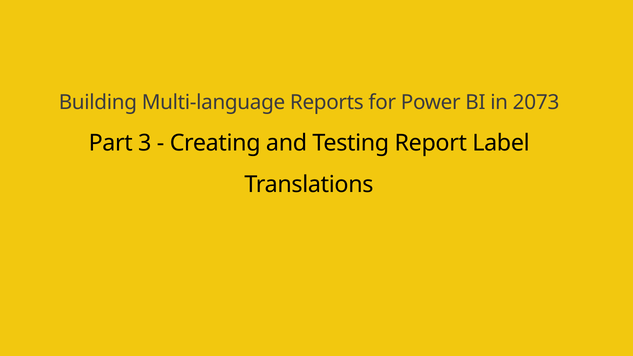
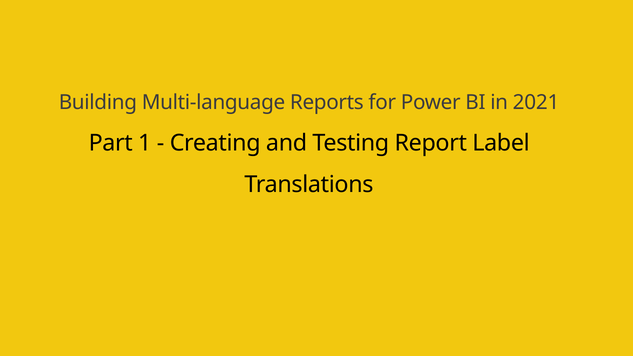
2073: 2073 -> 2021
3: 3 -> 1
